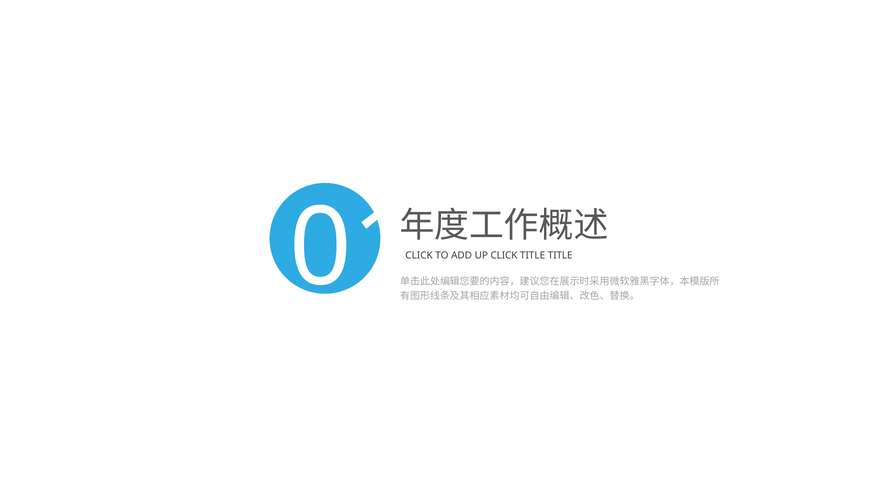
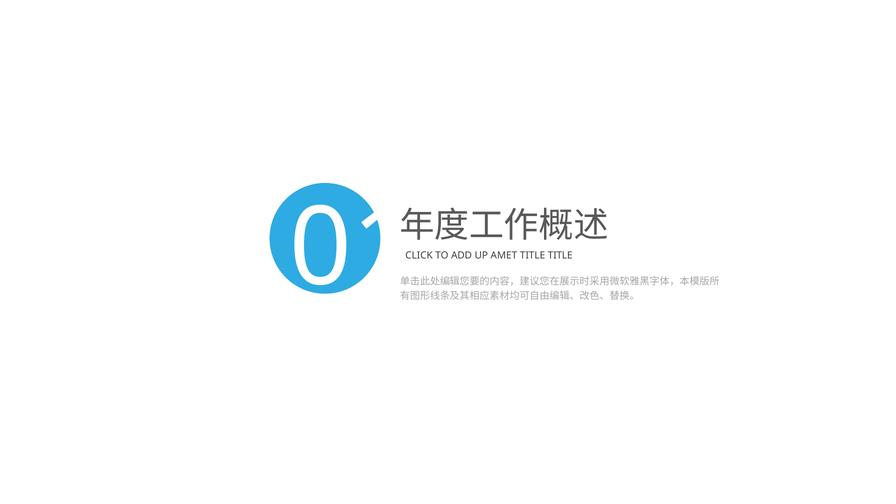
UP CLICK: CLICK -> AMET
